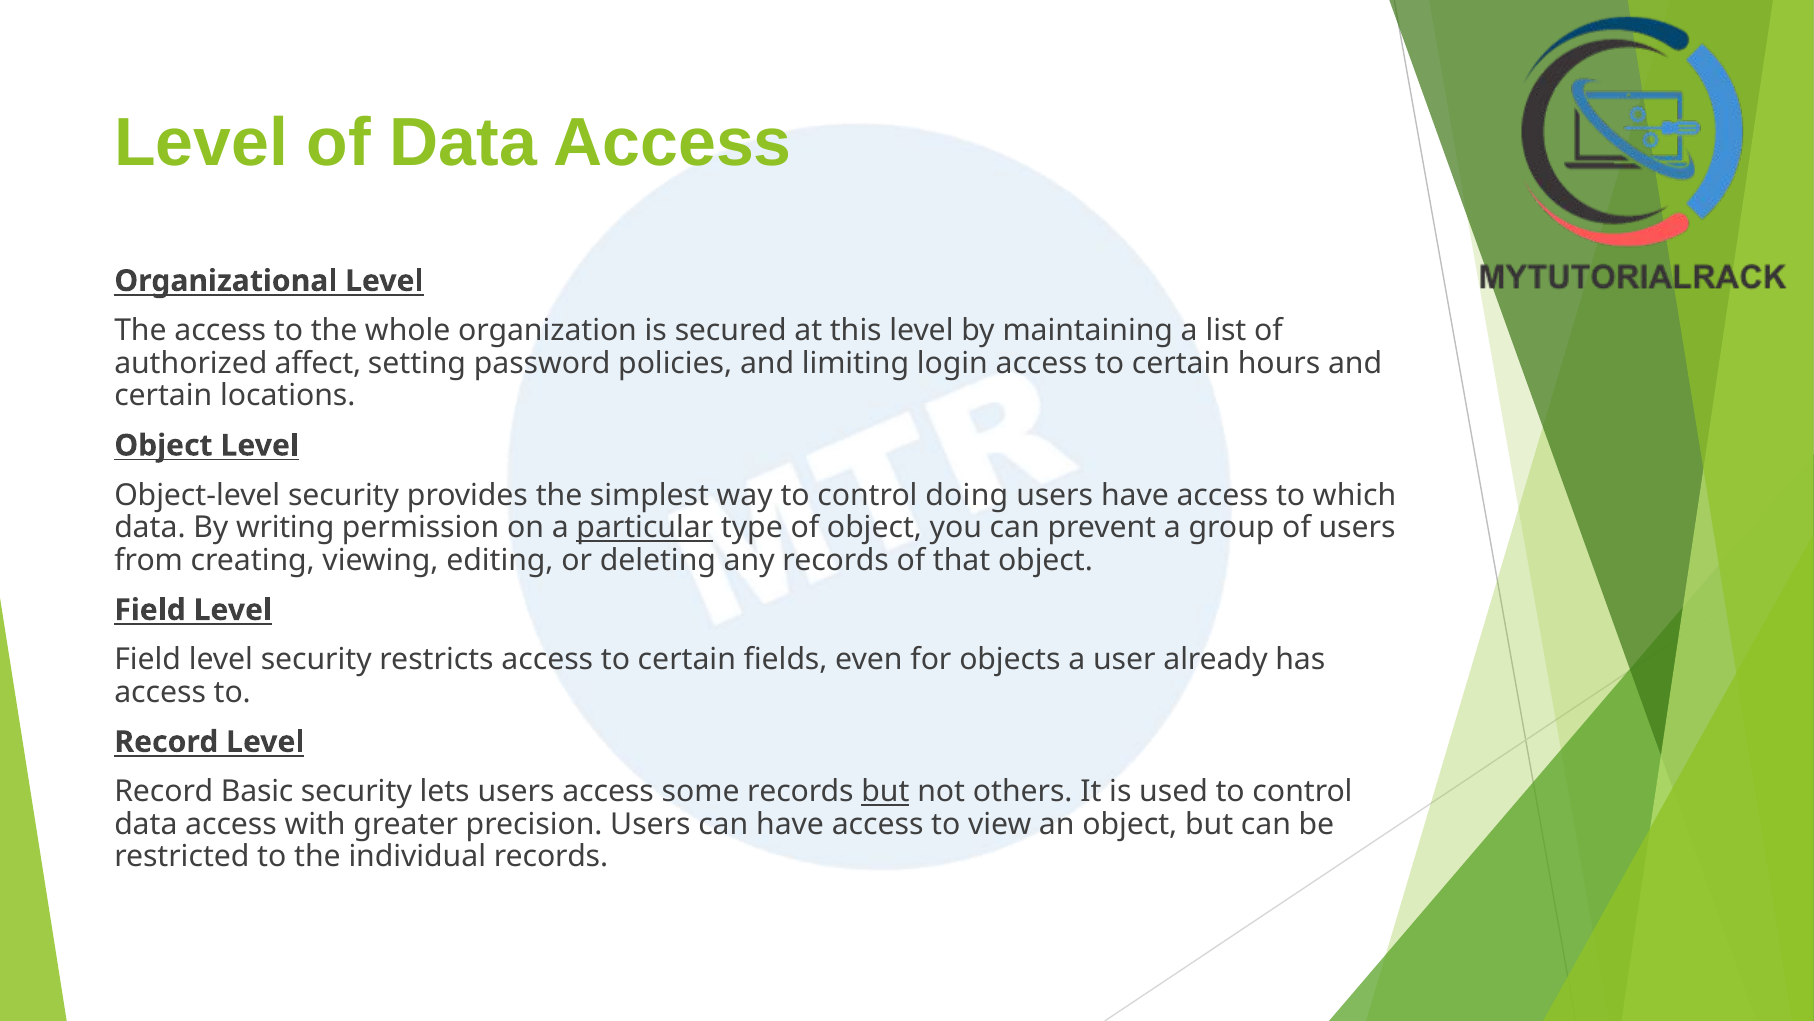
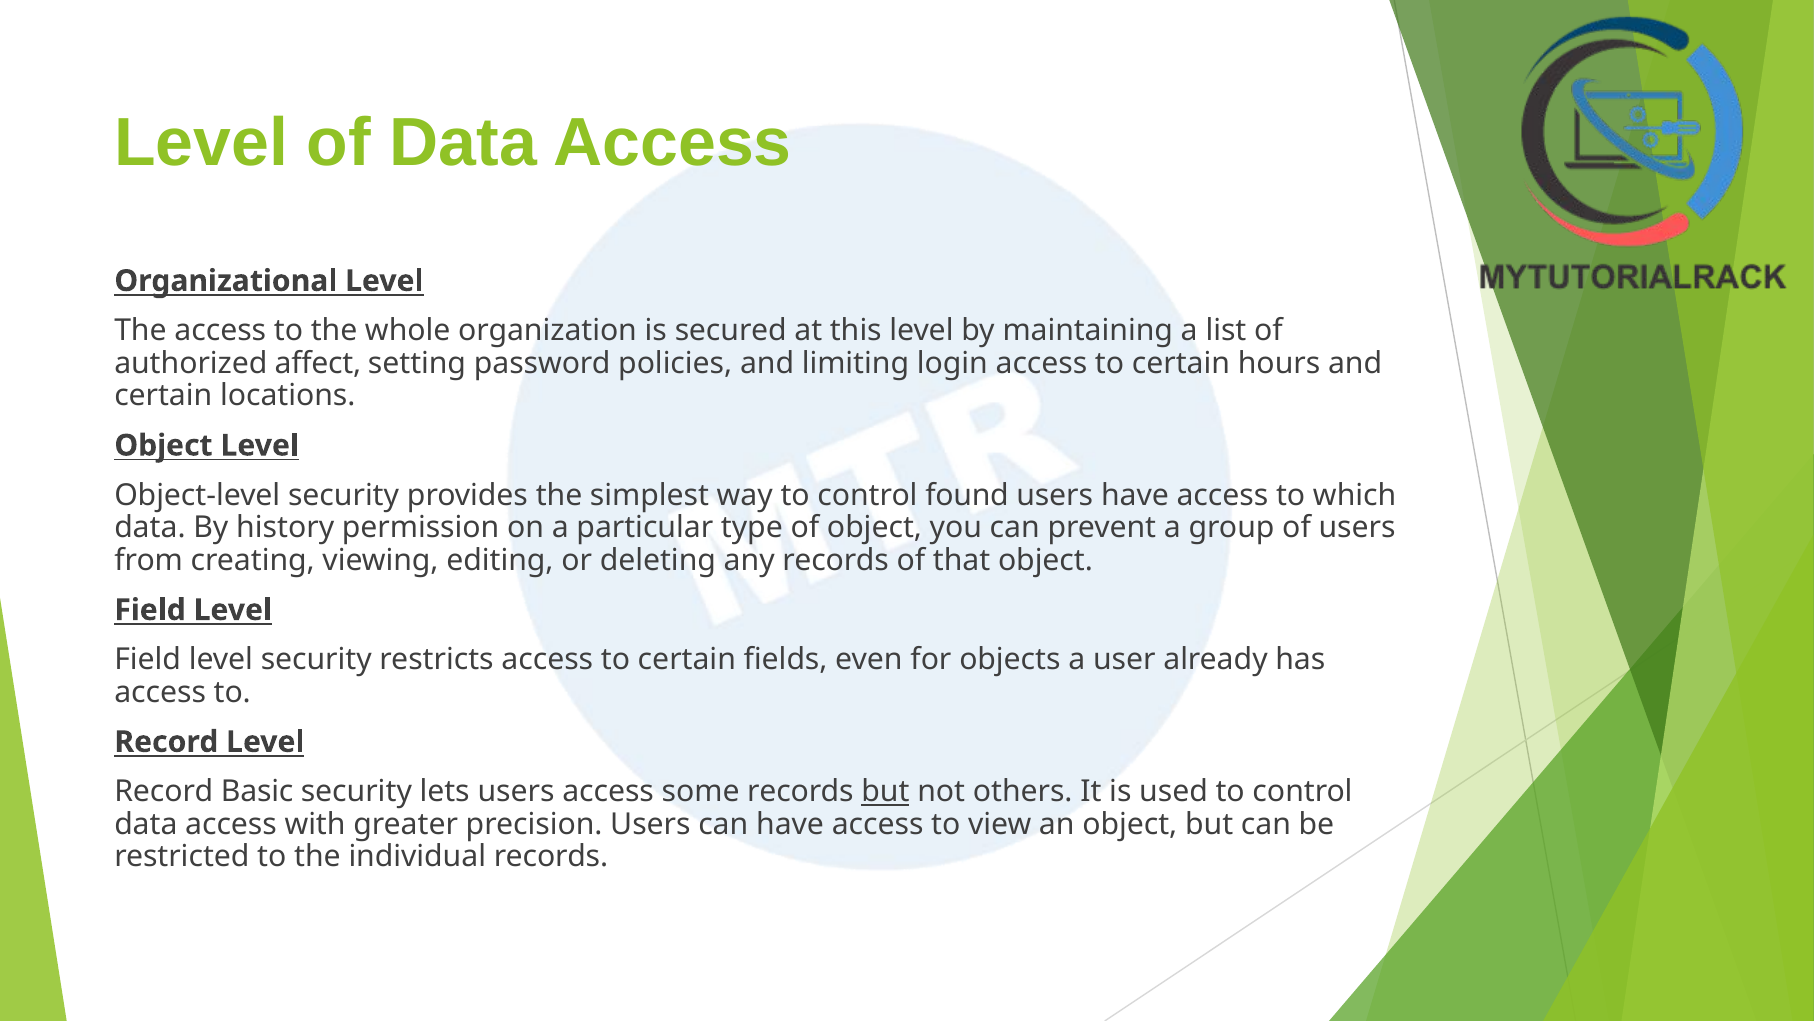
doing: doing -> found
writing: writing -> history
particular underline: present -> none
